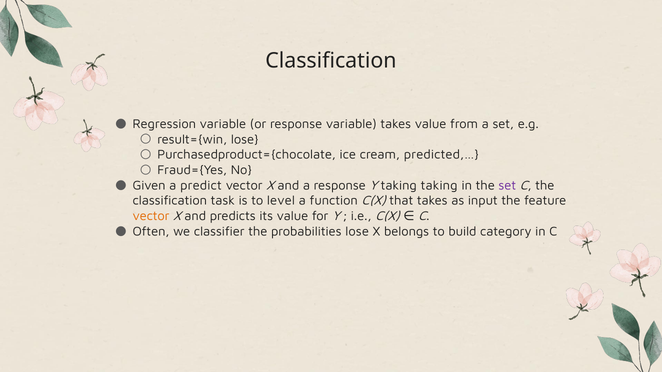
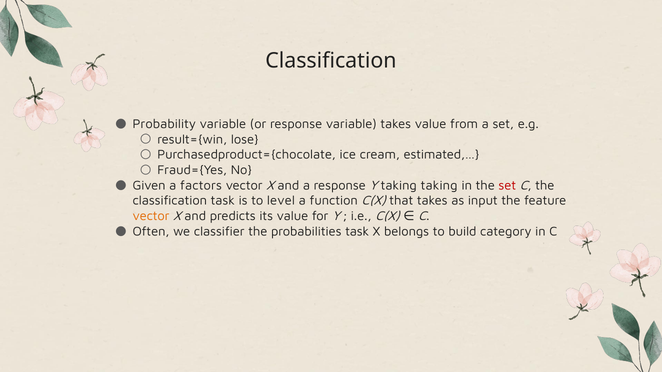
Regression: Regression -> Probability
predicted,…: predicted,… -> estimated,…
predict: predict -> factors
set at (507, 186) colour: purple -> red
probabilities lose: lose -> task
